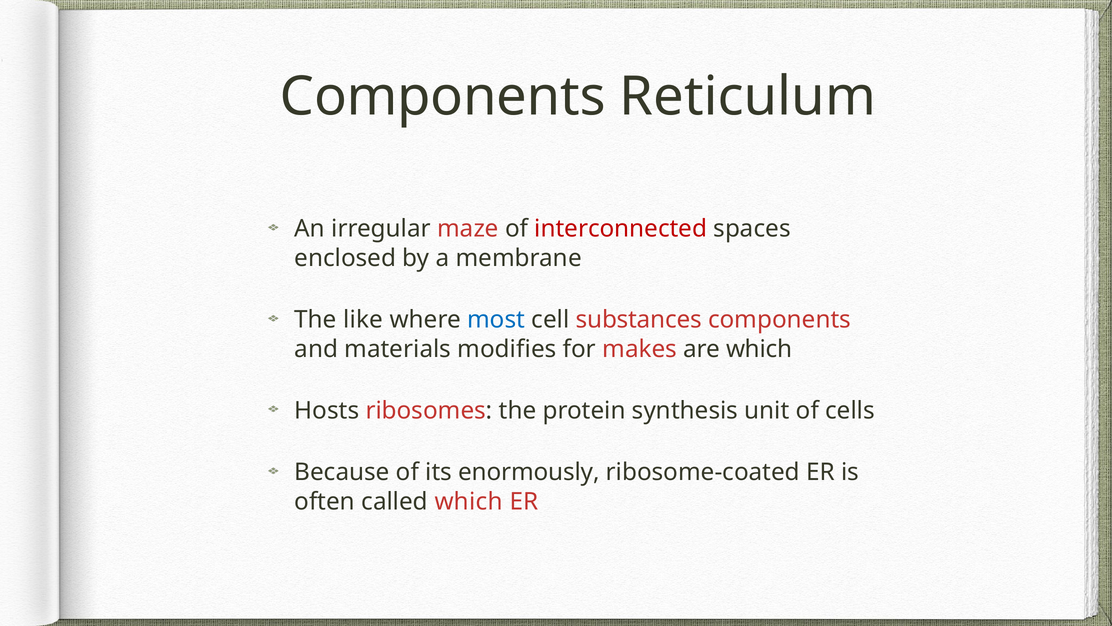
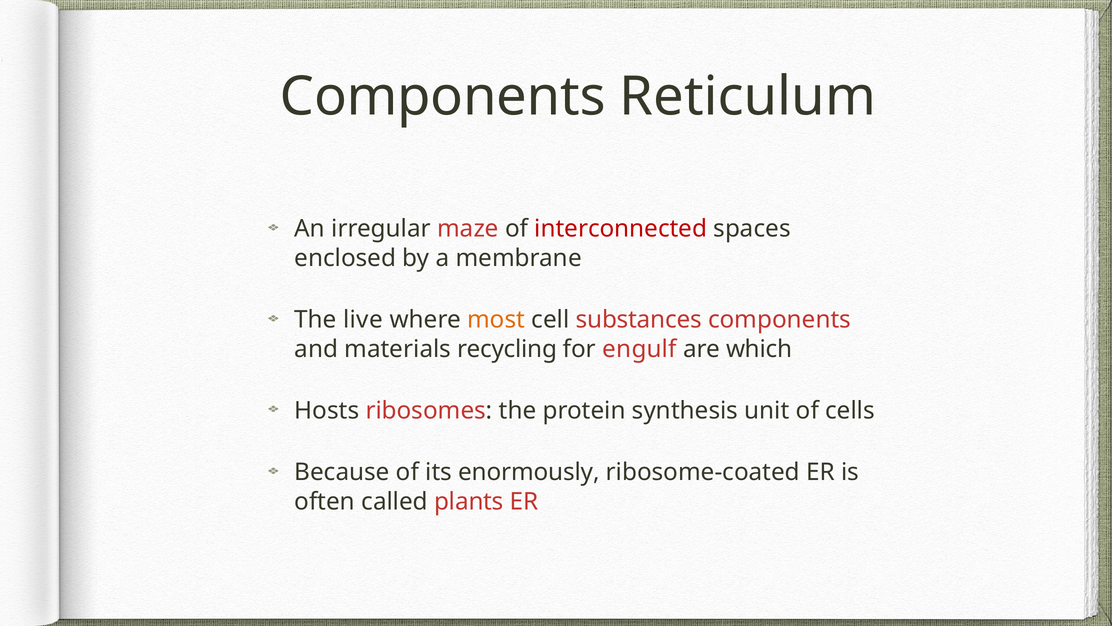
like: like -> live
most colour: blue -> orange
modifies: modifies -> recycling
makes: makes -> engulf
called which: which -> plants
